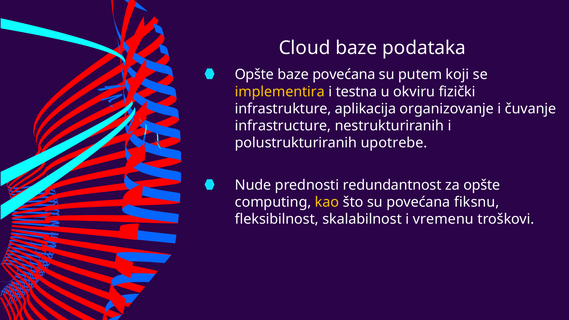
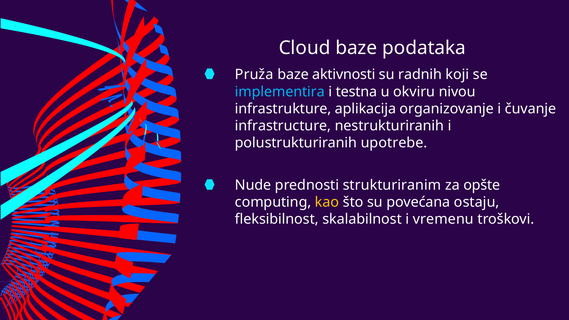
Opšte at (254, 75): Opšte -> Pruža
baze povećana: povećana -> aktivnosti
putem: putem -> radnih
implementira colour: yellow -> light blue
fizički: fizički -> nivou
redundantnost: redundantnost -> strukturiranim
fiksnu: fiksnu -> ostaju
